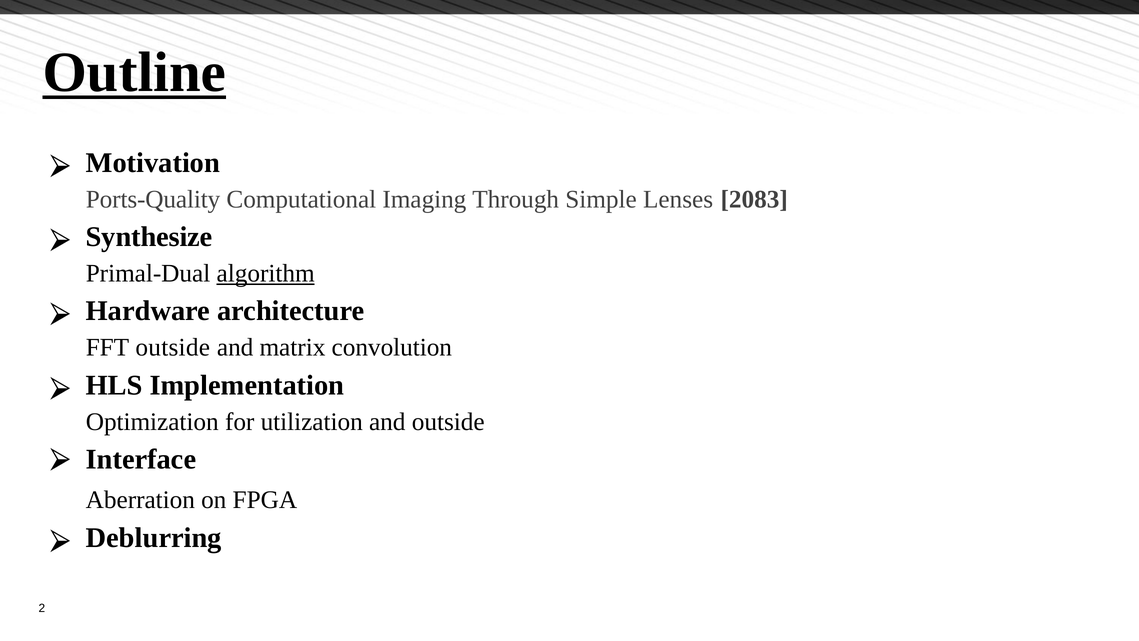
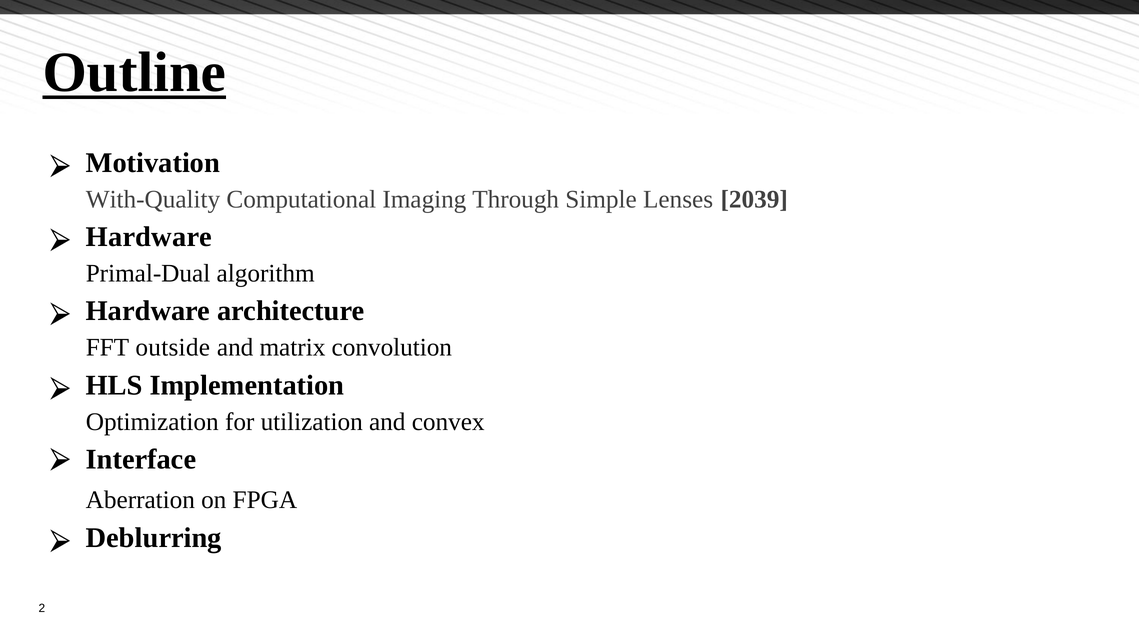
Ports-Quality: Ports-Quality -> With-Quality
2083: 2083 -> 2039
Synthesize at (149, 237): Synthesize -> Hardware
algorithm underline: present -> none
and outside: outside -> convex
